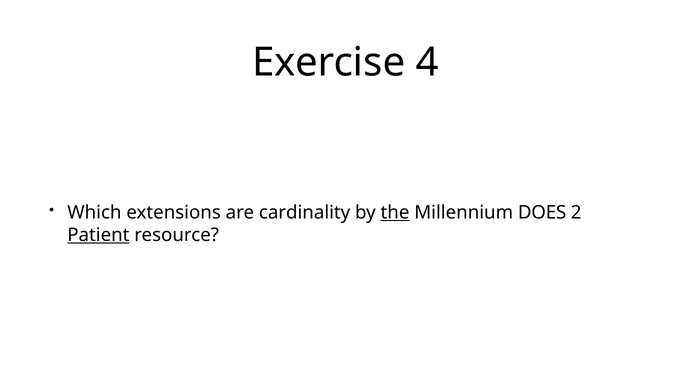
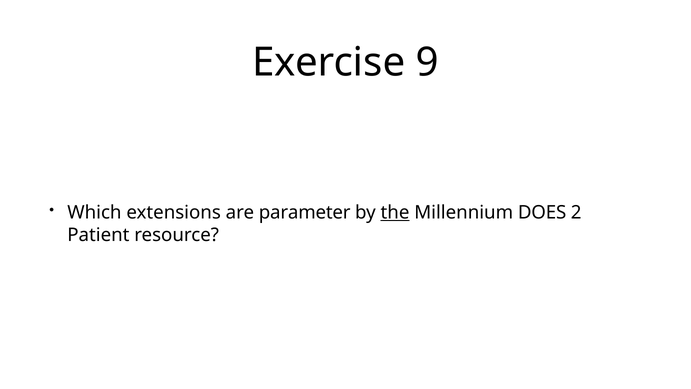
4: 4 -> 9
cardinality: cardinality -> parameter
Patient underline: present -> none
